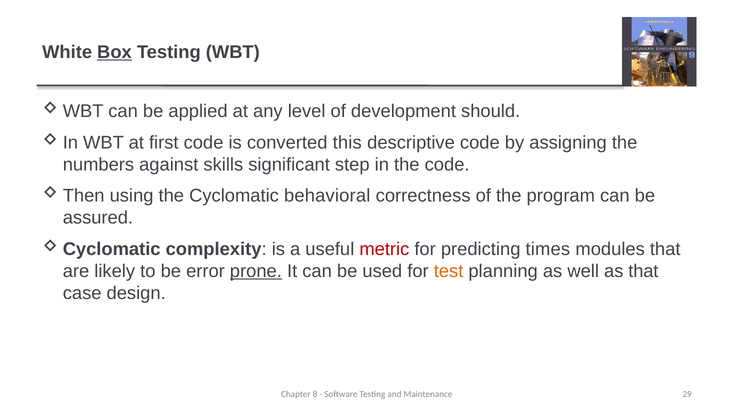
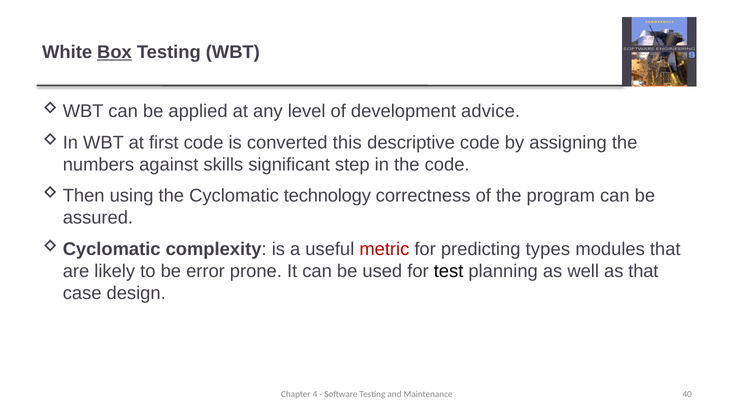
should: should -> advice
behavioral: behavioral -> technology
times: times -> types
prone underline: present -> none
test colour: orange -> black
8: 8 -> 4
29: 29 -> 40
